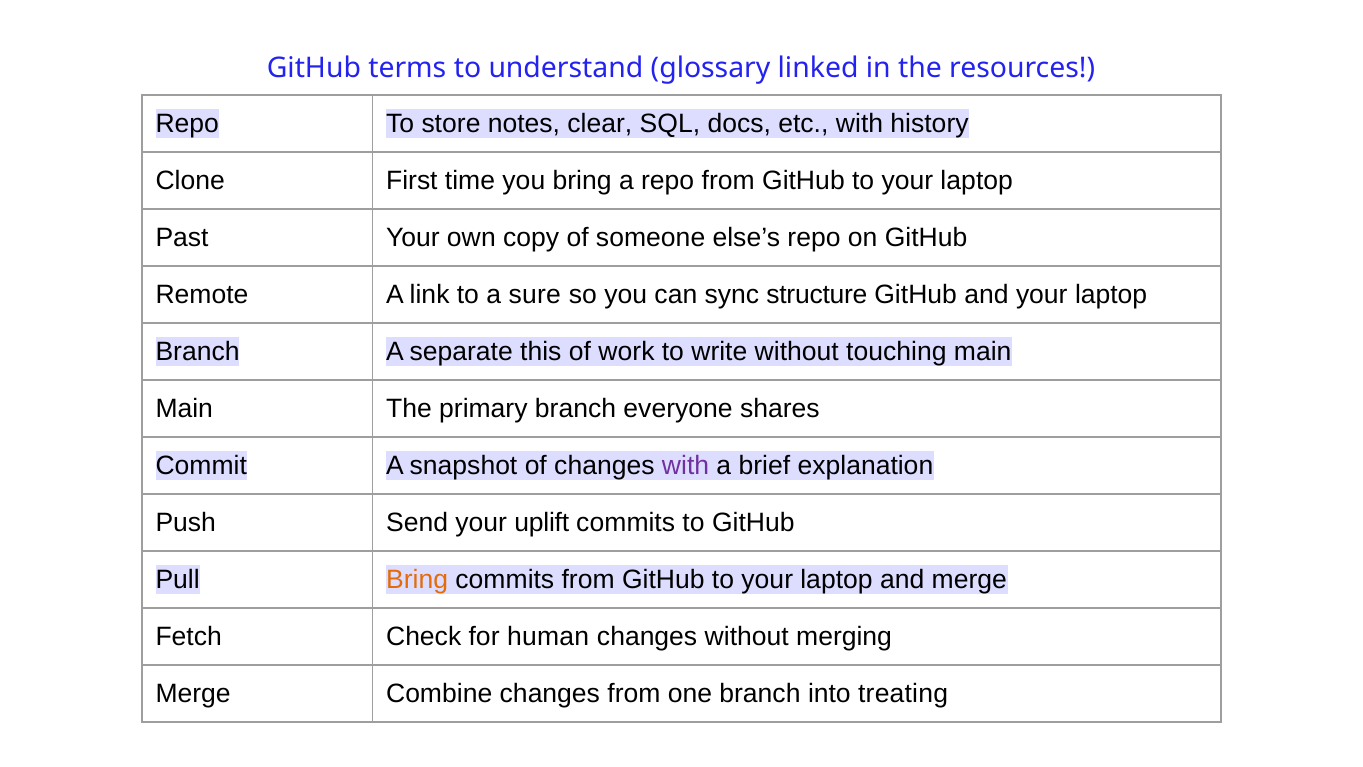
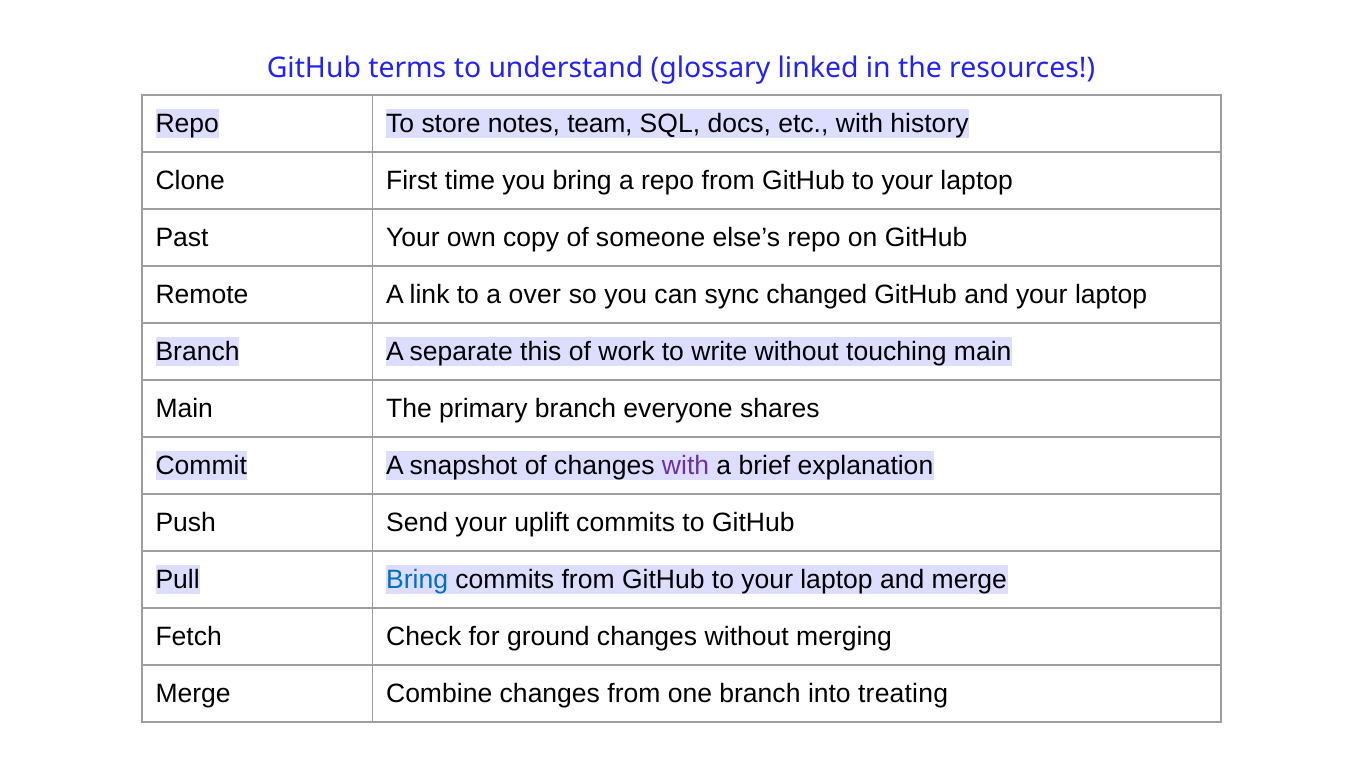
clear: clear -> team
sure: sure -> over
structure: structure -> changed
Bring at (417, 580) colour: orange -> blue
human: human -> ground
